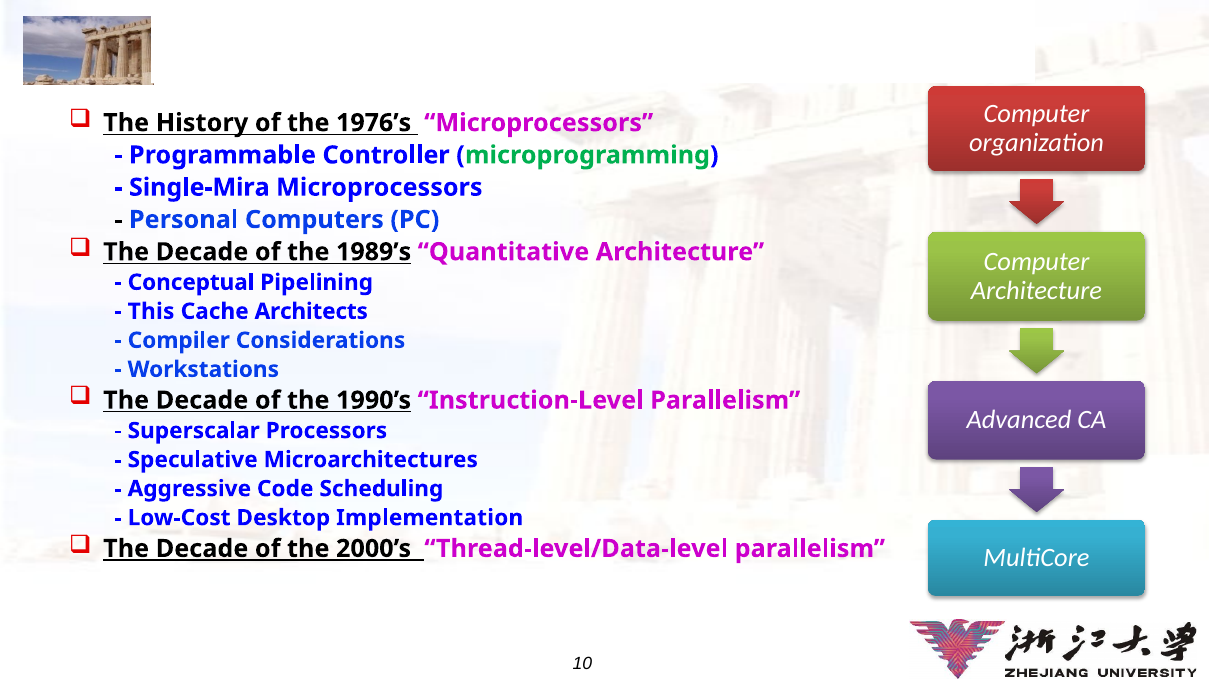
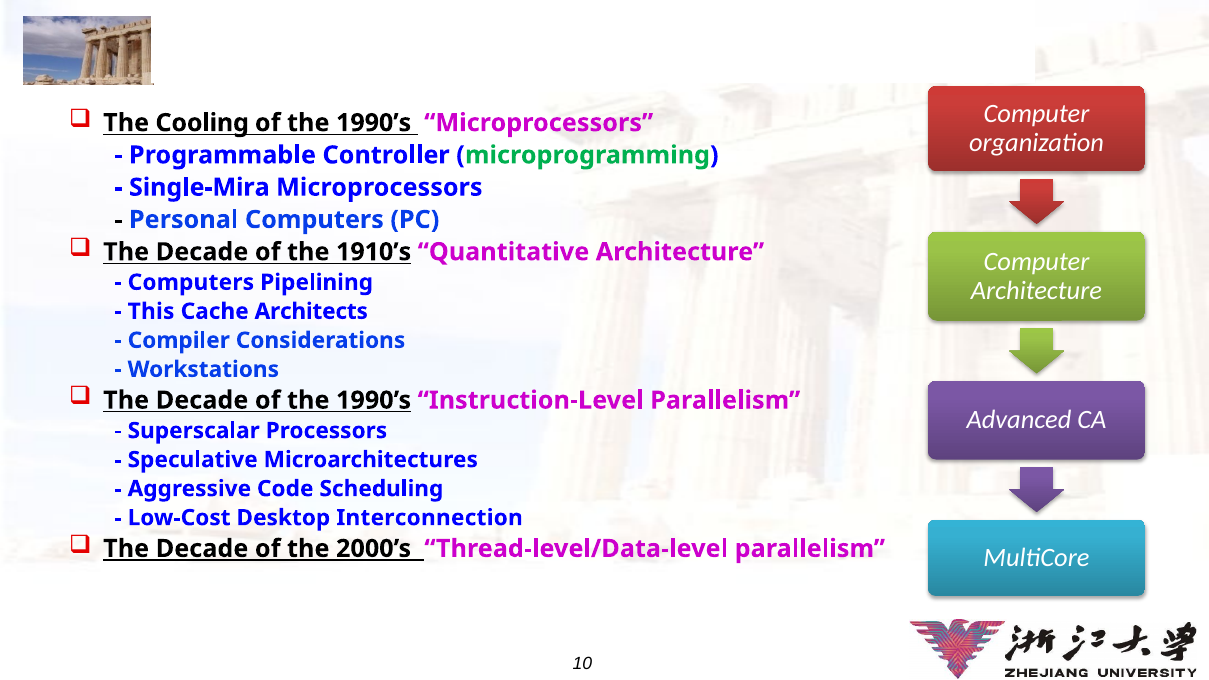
History: History -> Cooling
1976’s at (374, 123): 1976’s -> 1990’s
1989’s: 1989’s -> 1910’s
Conceptual at (191, 282): Conceptual -> Computers
Implementation: Implementation -> Interconnection
